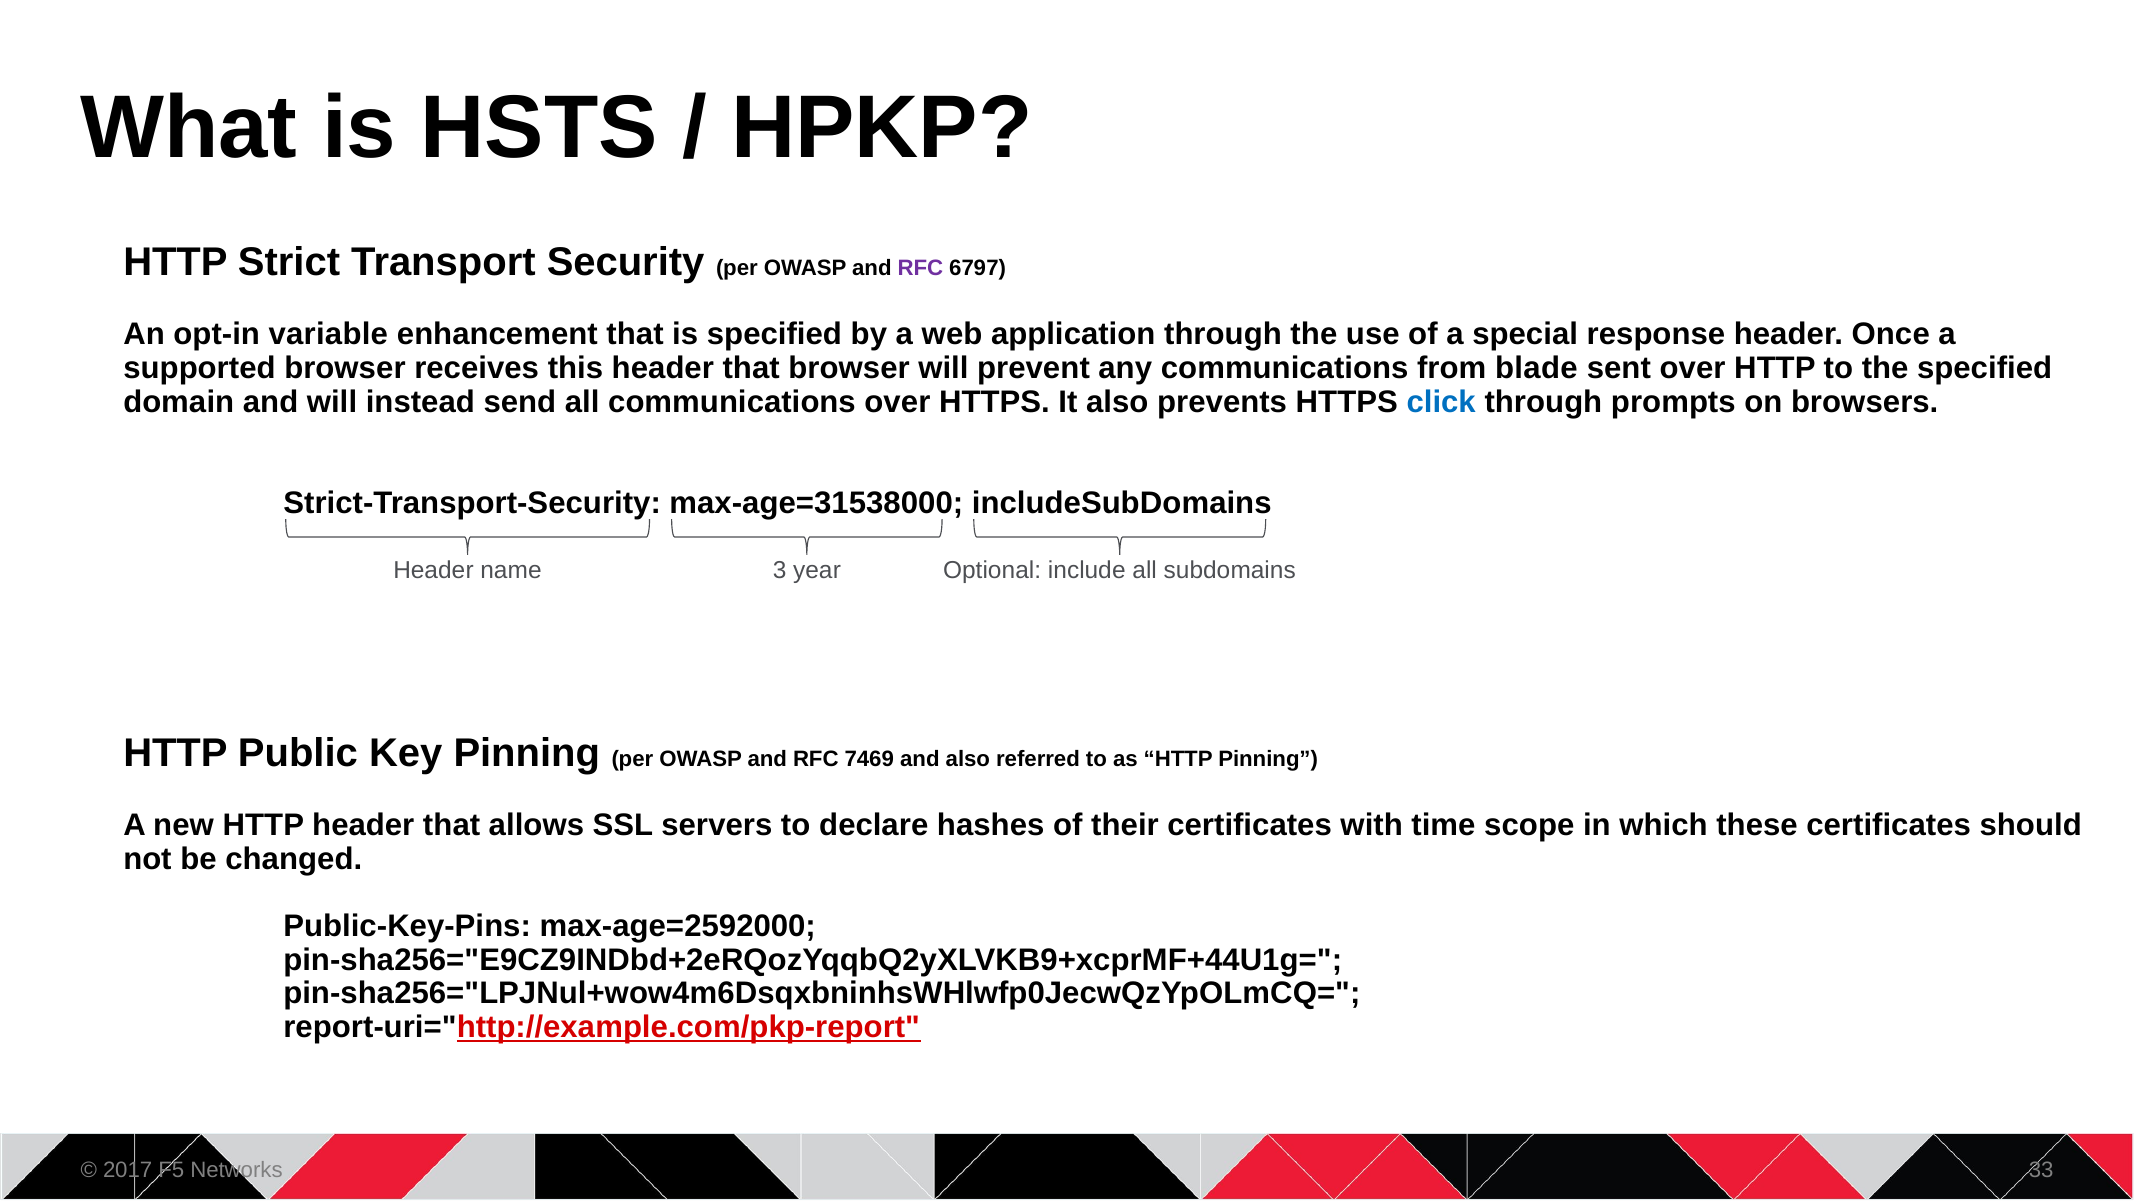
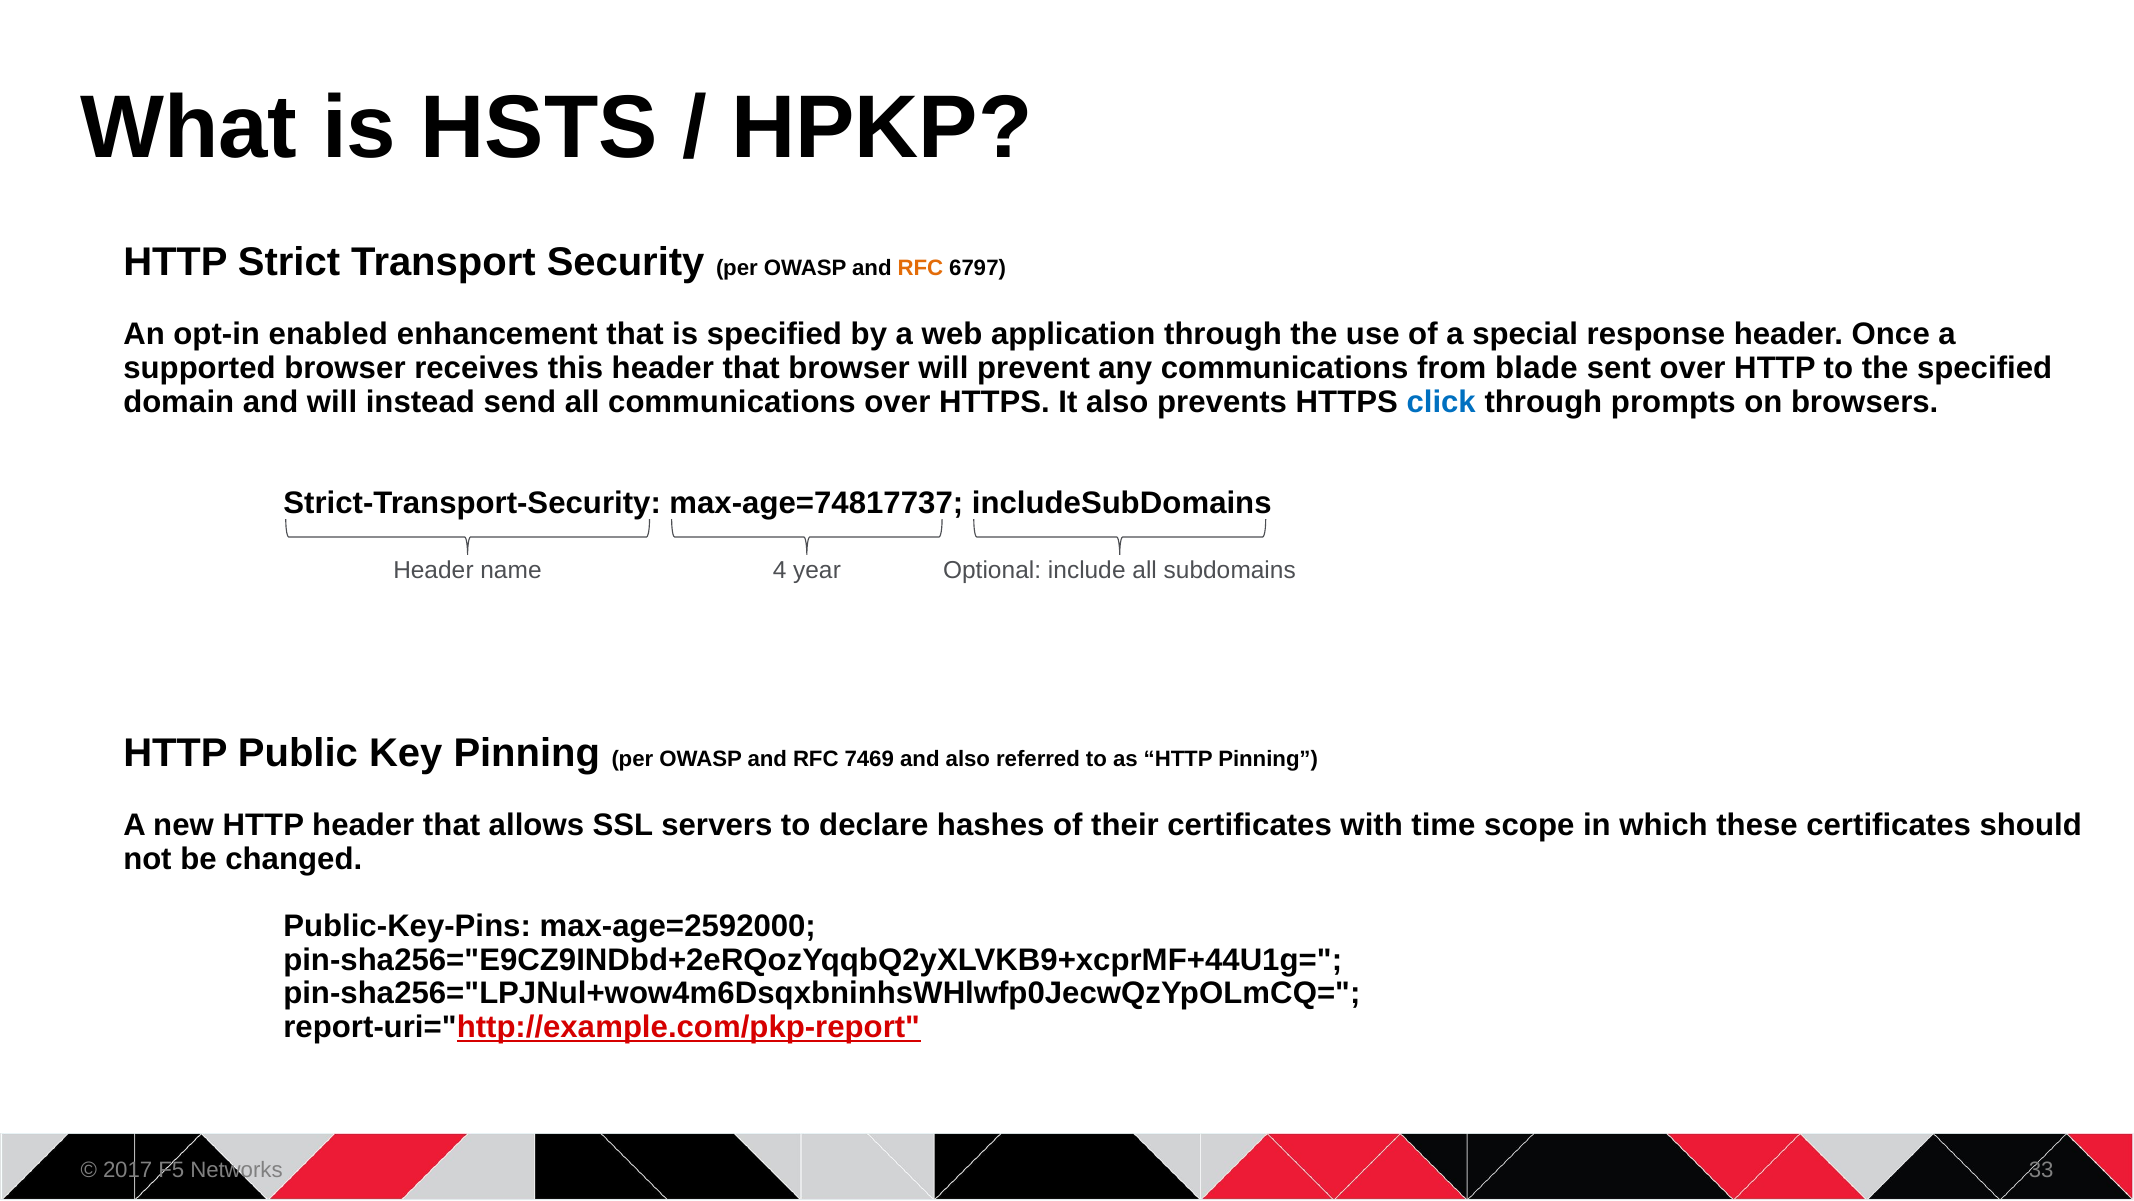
RFC at (920, 268) colour: purple -> orange
variable: variable -> enabled
max-age=31538000: max-age=31538000 -> max-age=74817737
3: 3 -> 4
